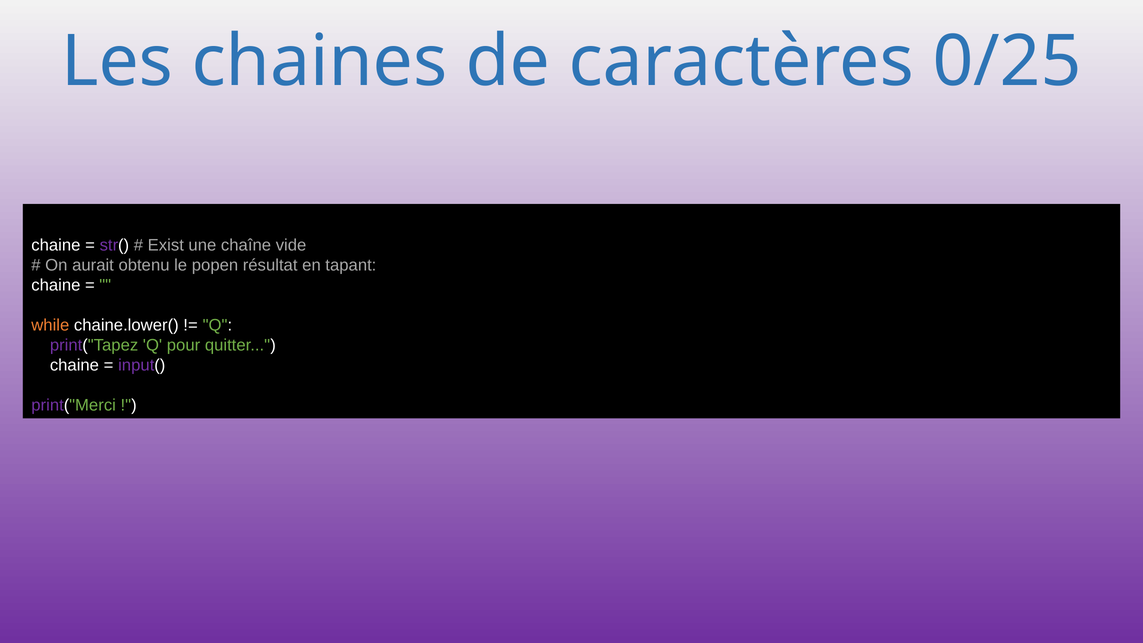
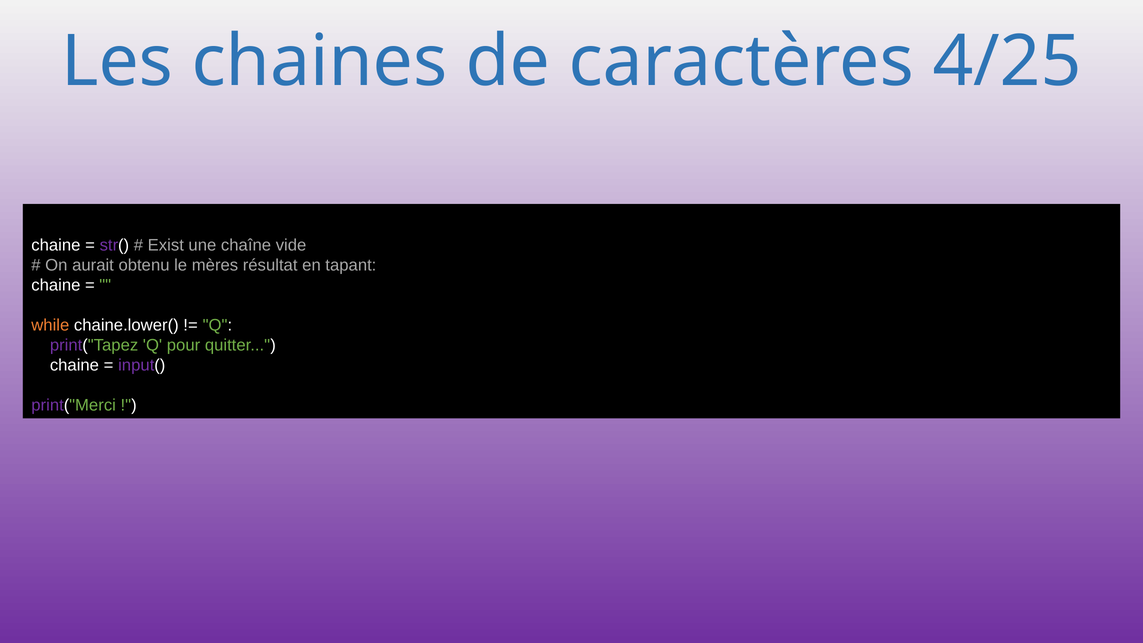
0/25: 0/25 -> 4/25
popen: popen -> mères
